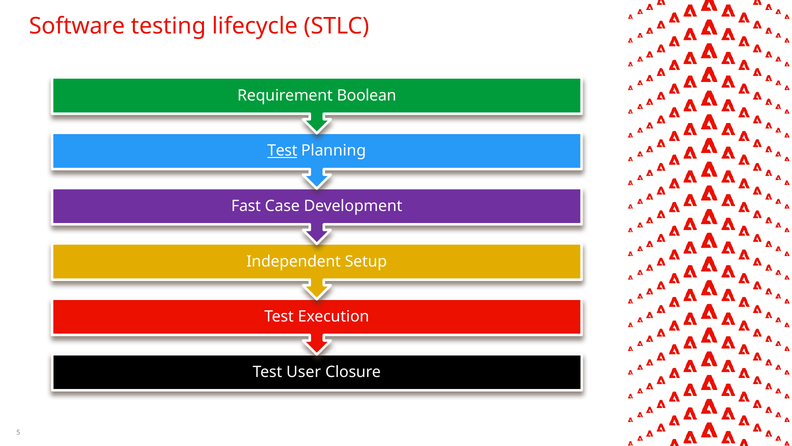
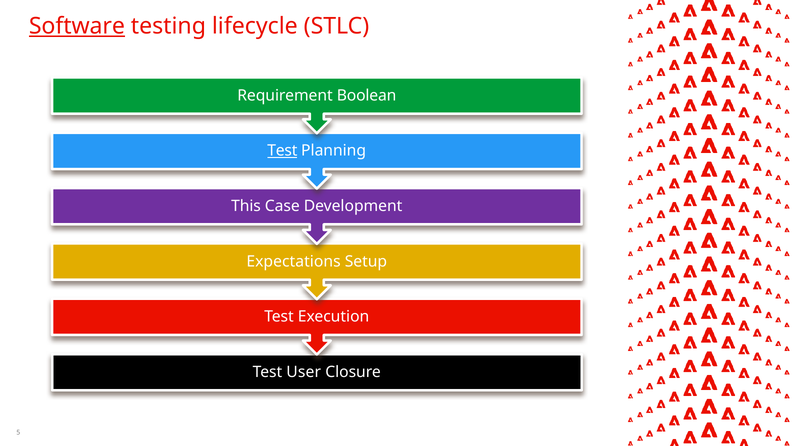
Software underline: none -> present
Fast: Fast -> This
Independent: Independent -> Expectations
